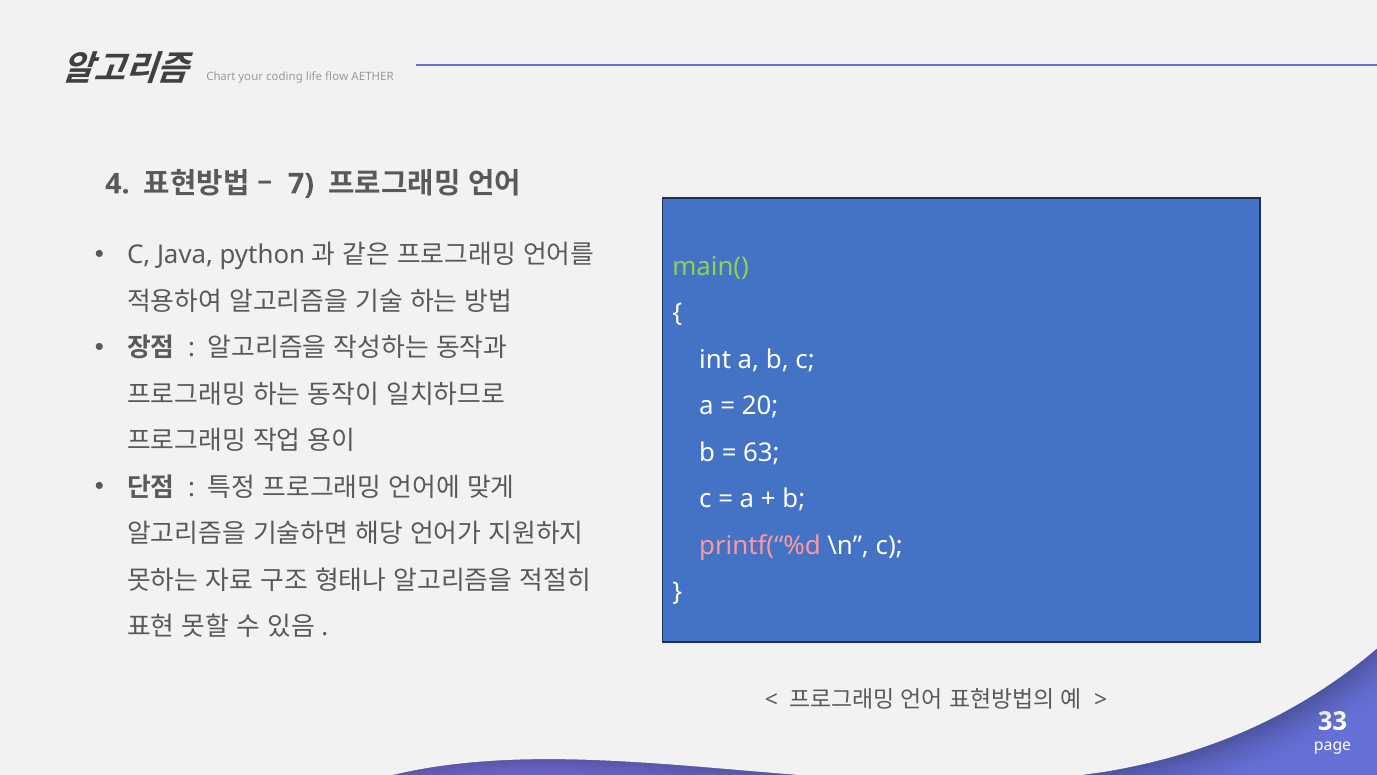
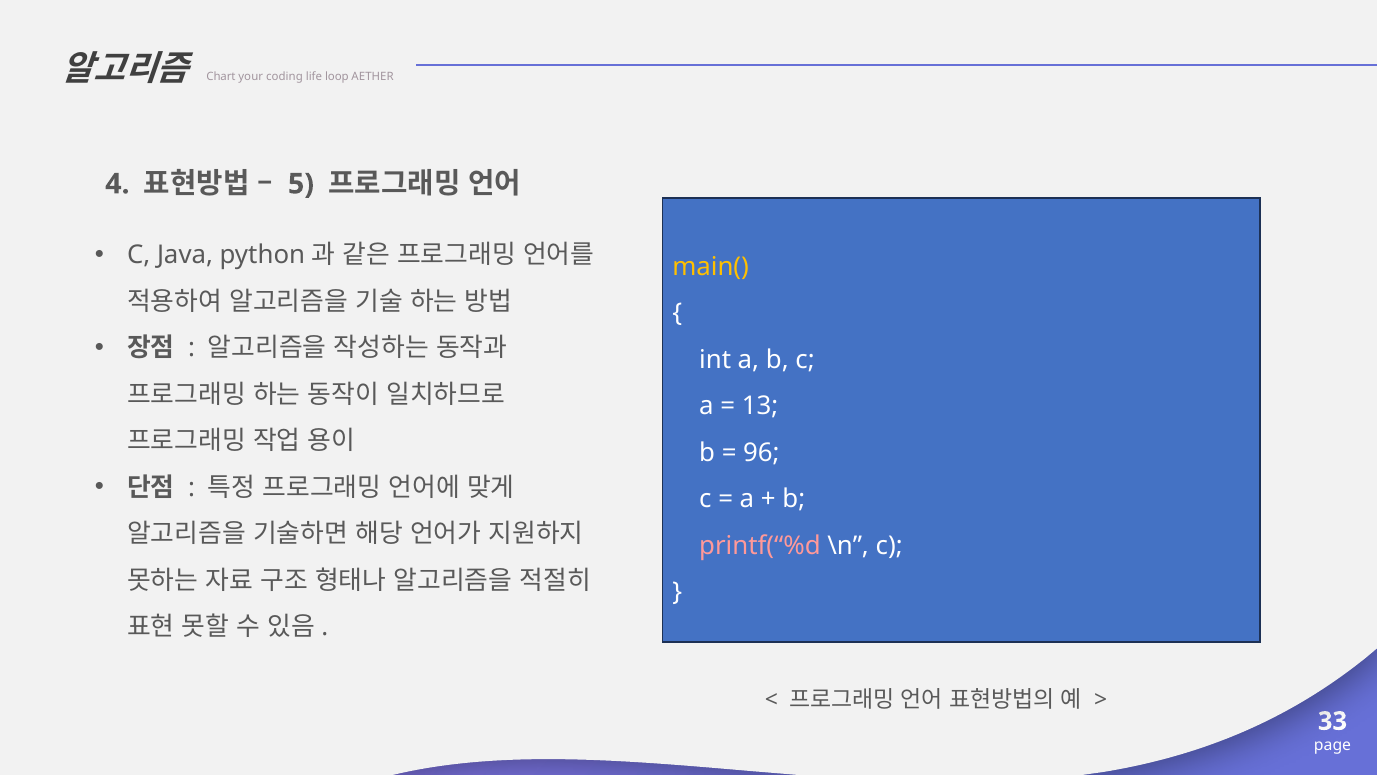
flow: flow -> loop
7: 7 -> 5
main( colour: light green -> yellow
20: 20 -> 13
63: 63 -> 96
